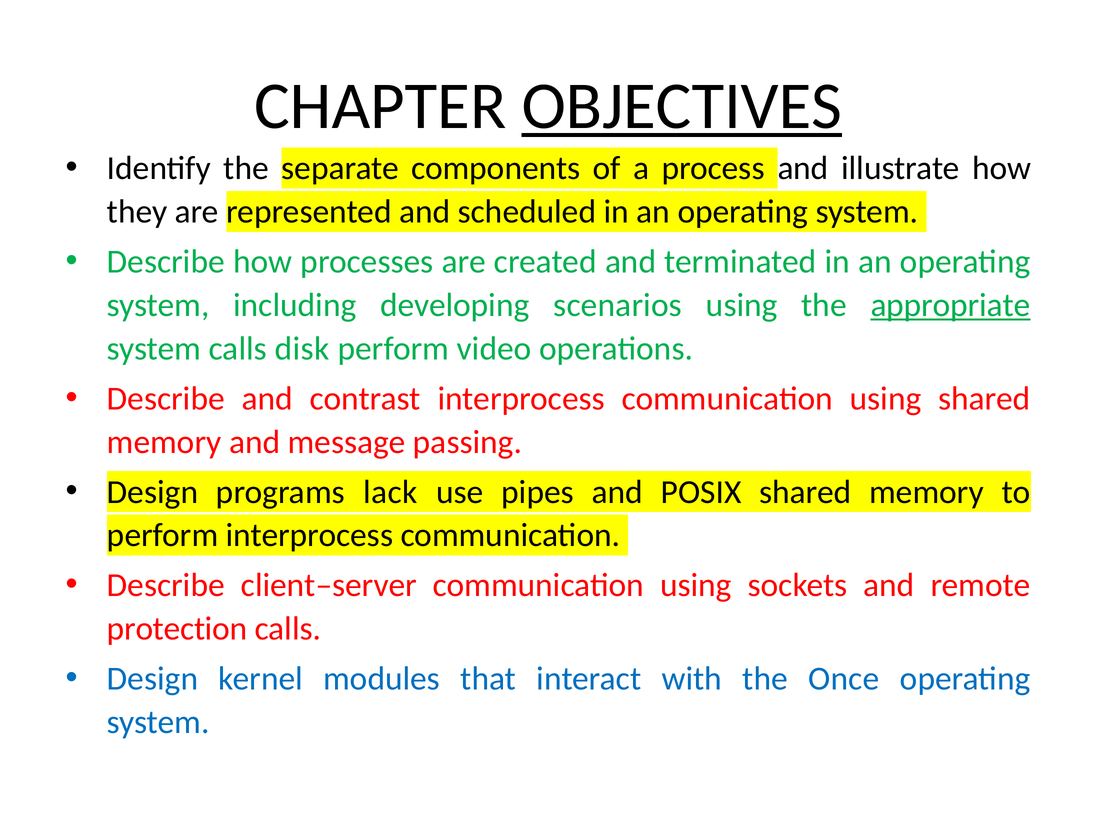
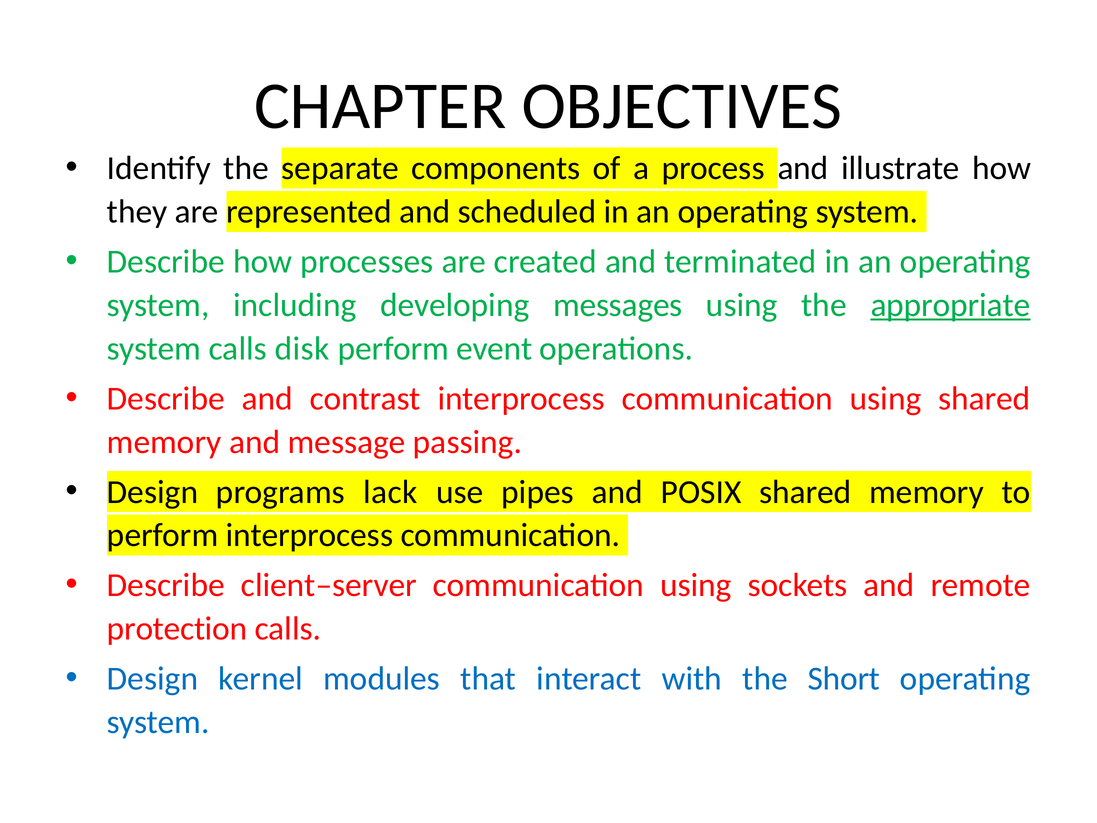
OBJECTIVES underline: present -> none
scenarios: scenarios -> messages
video: video -> event
Once: Once -> Short
